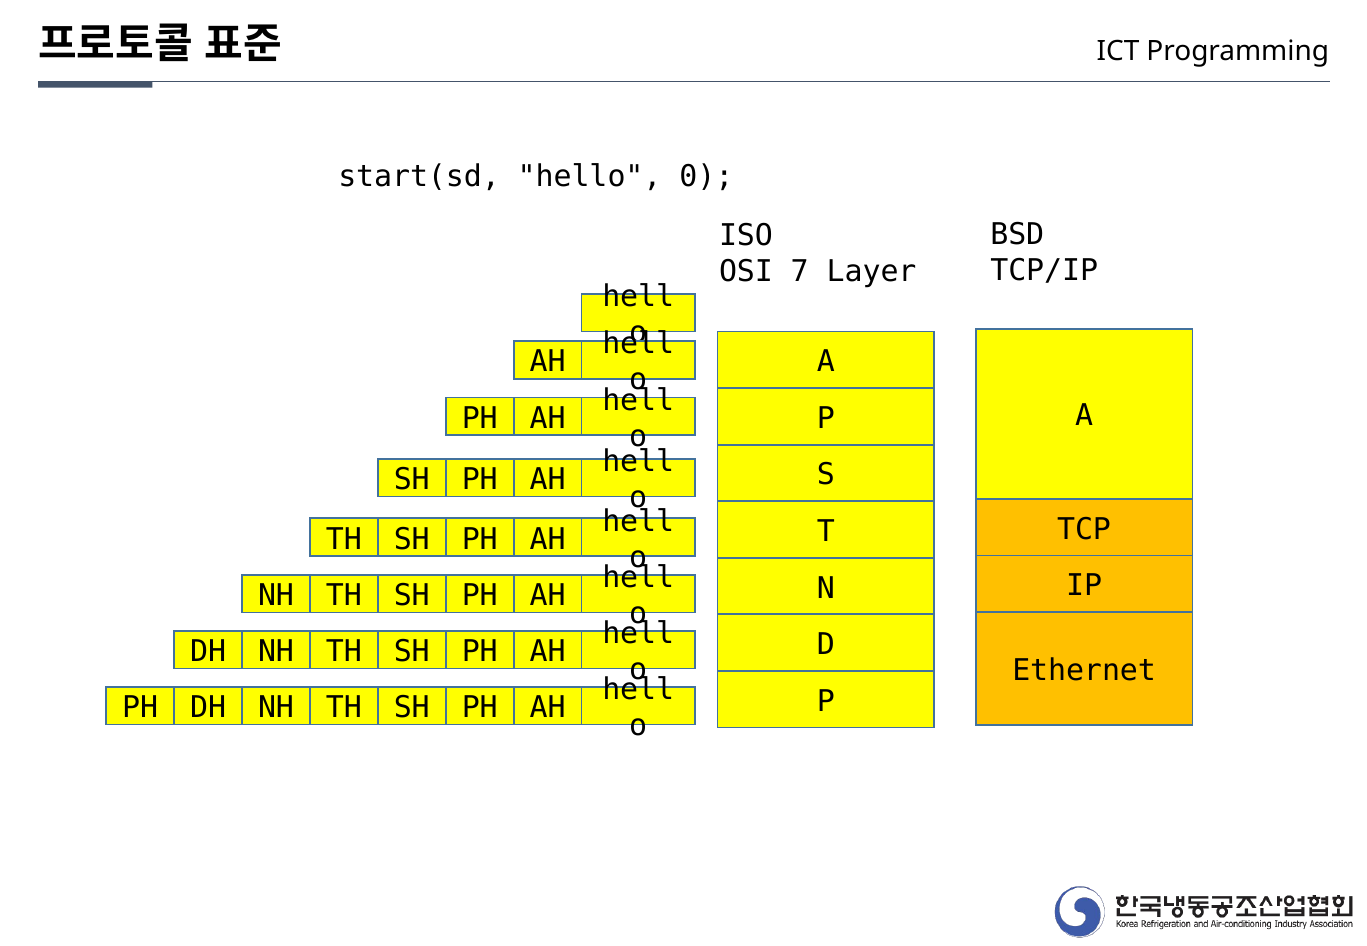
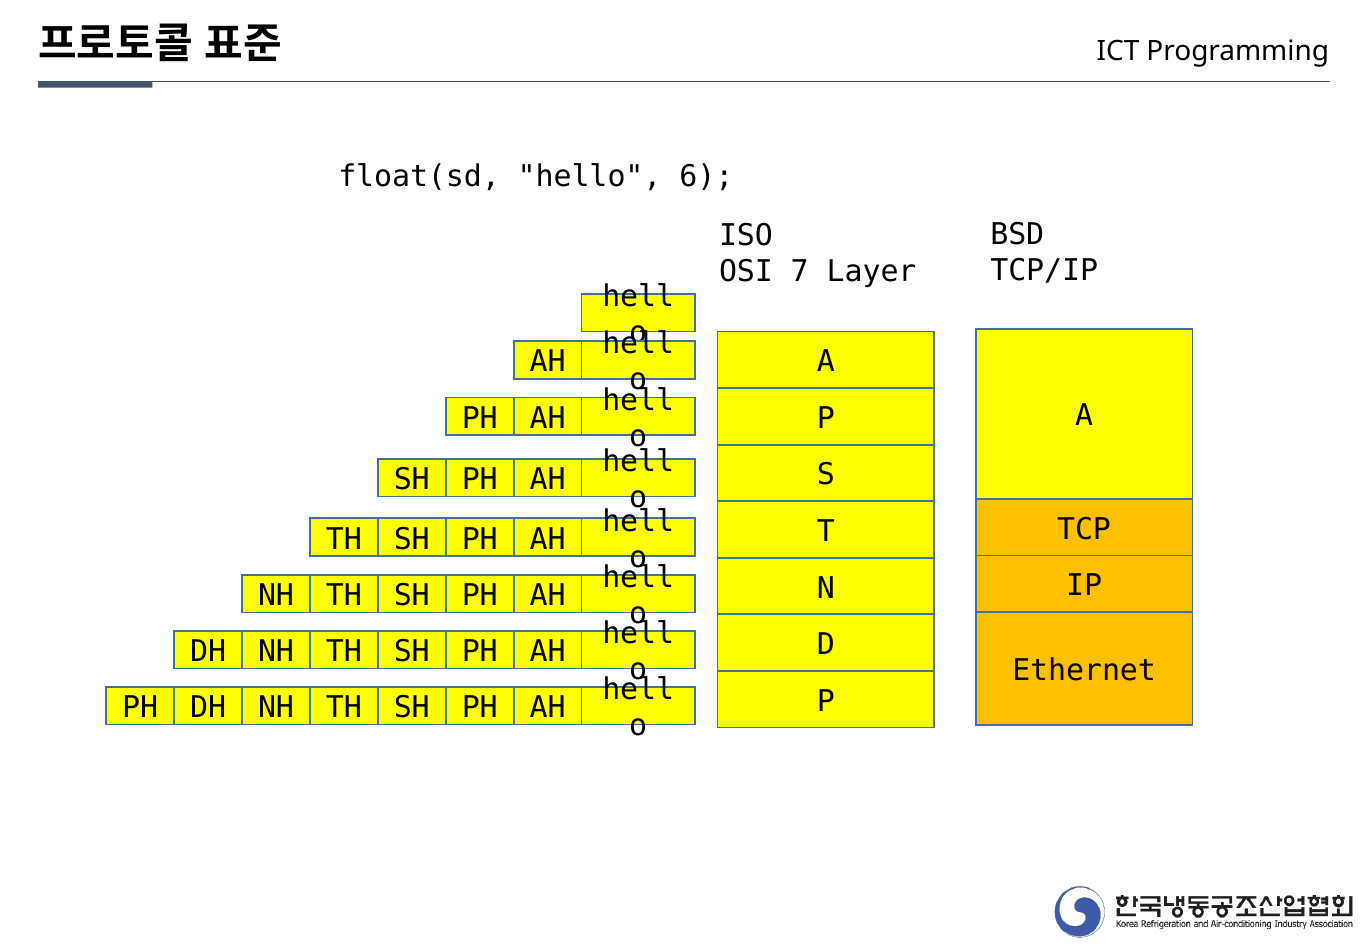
start(sd: start(sd -> float(sd
0: 0 -> 6
